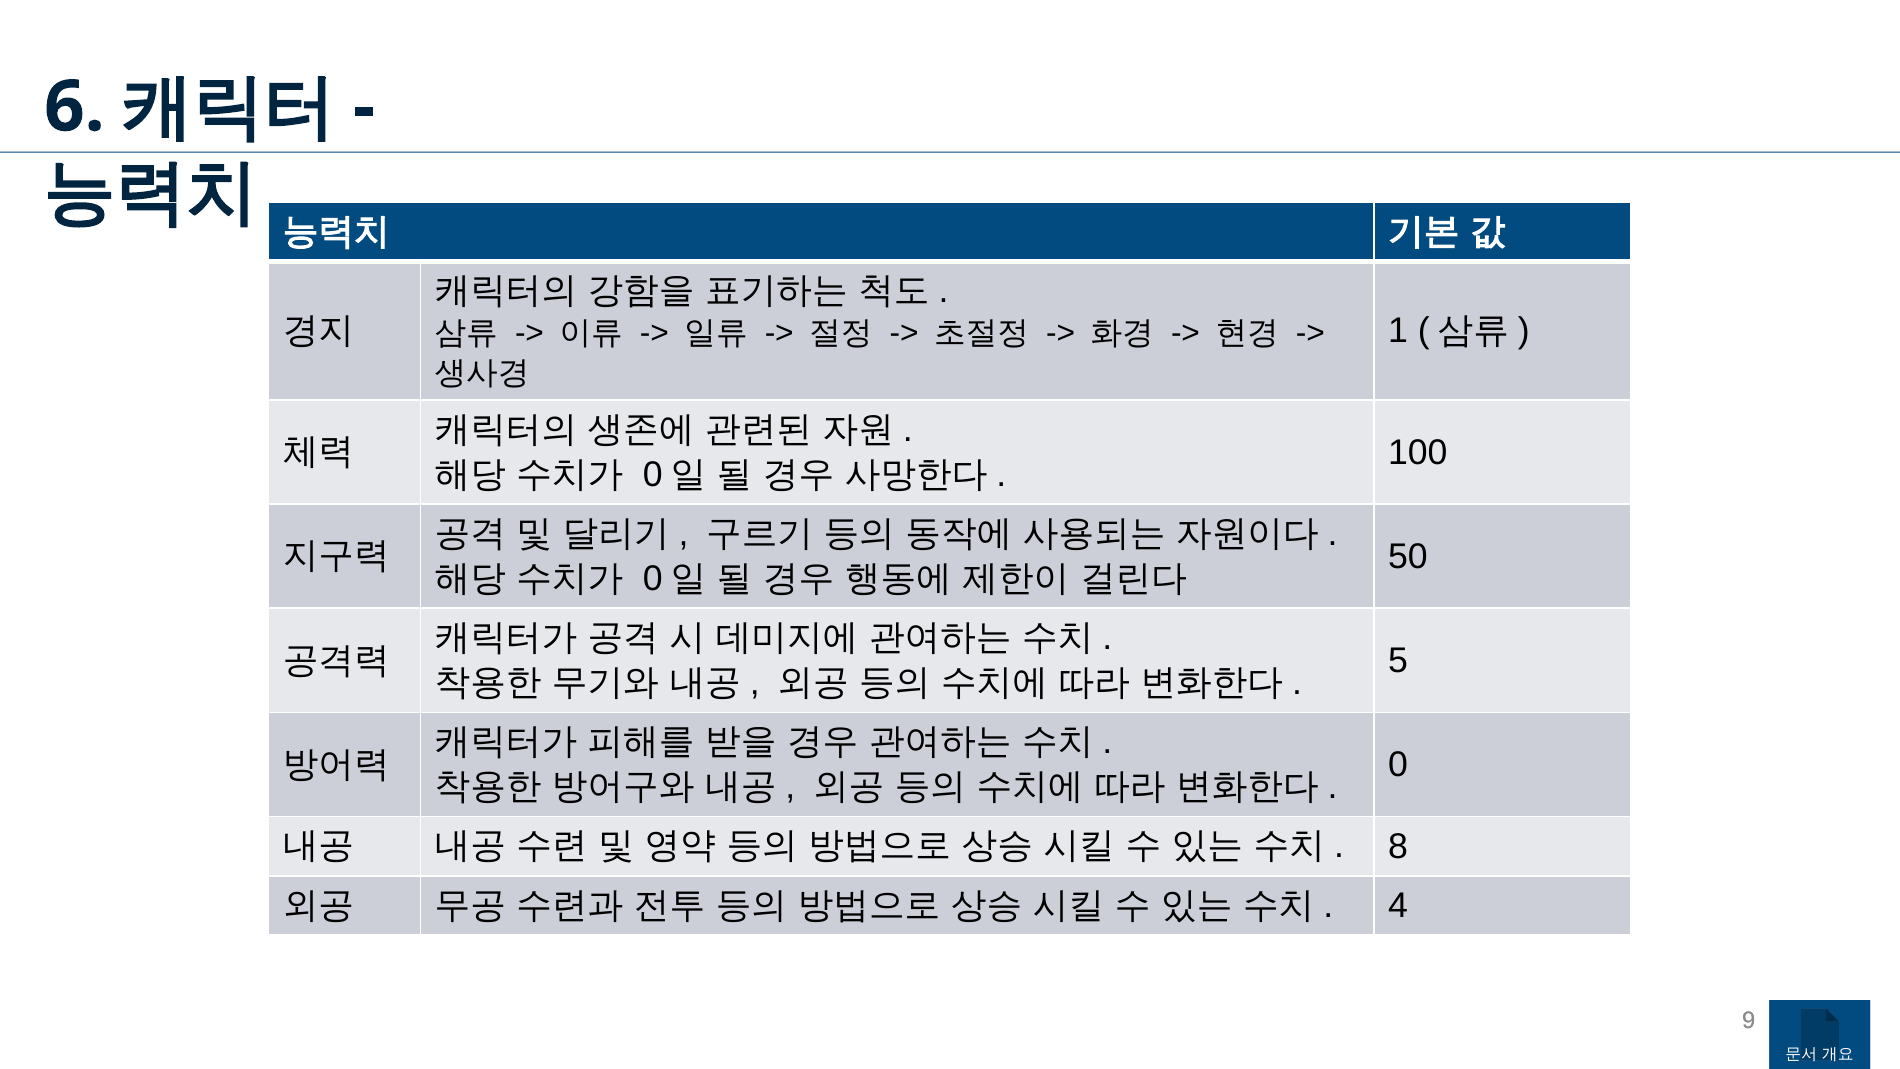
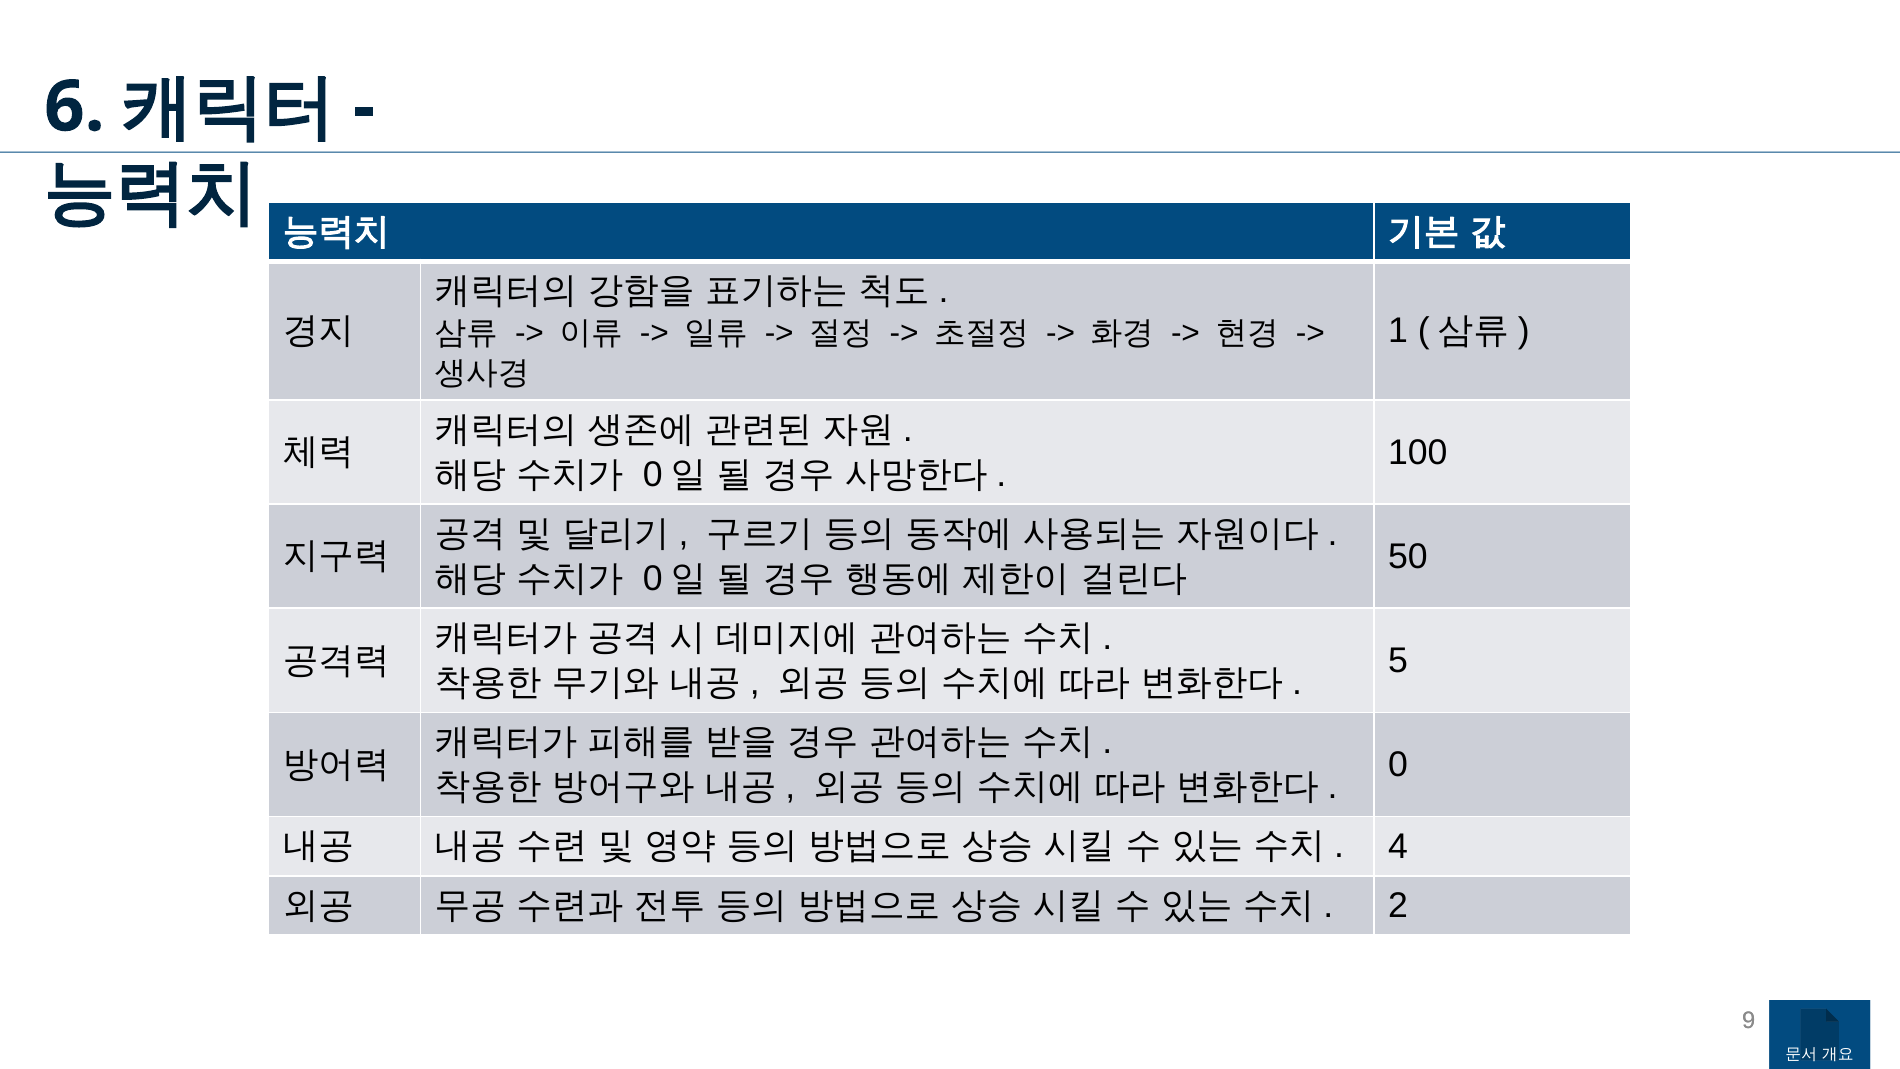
8: 8 -> 4
4: 4 -> 2
